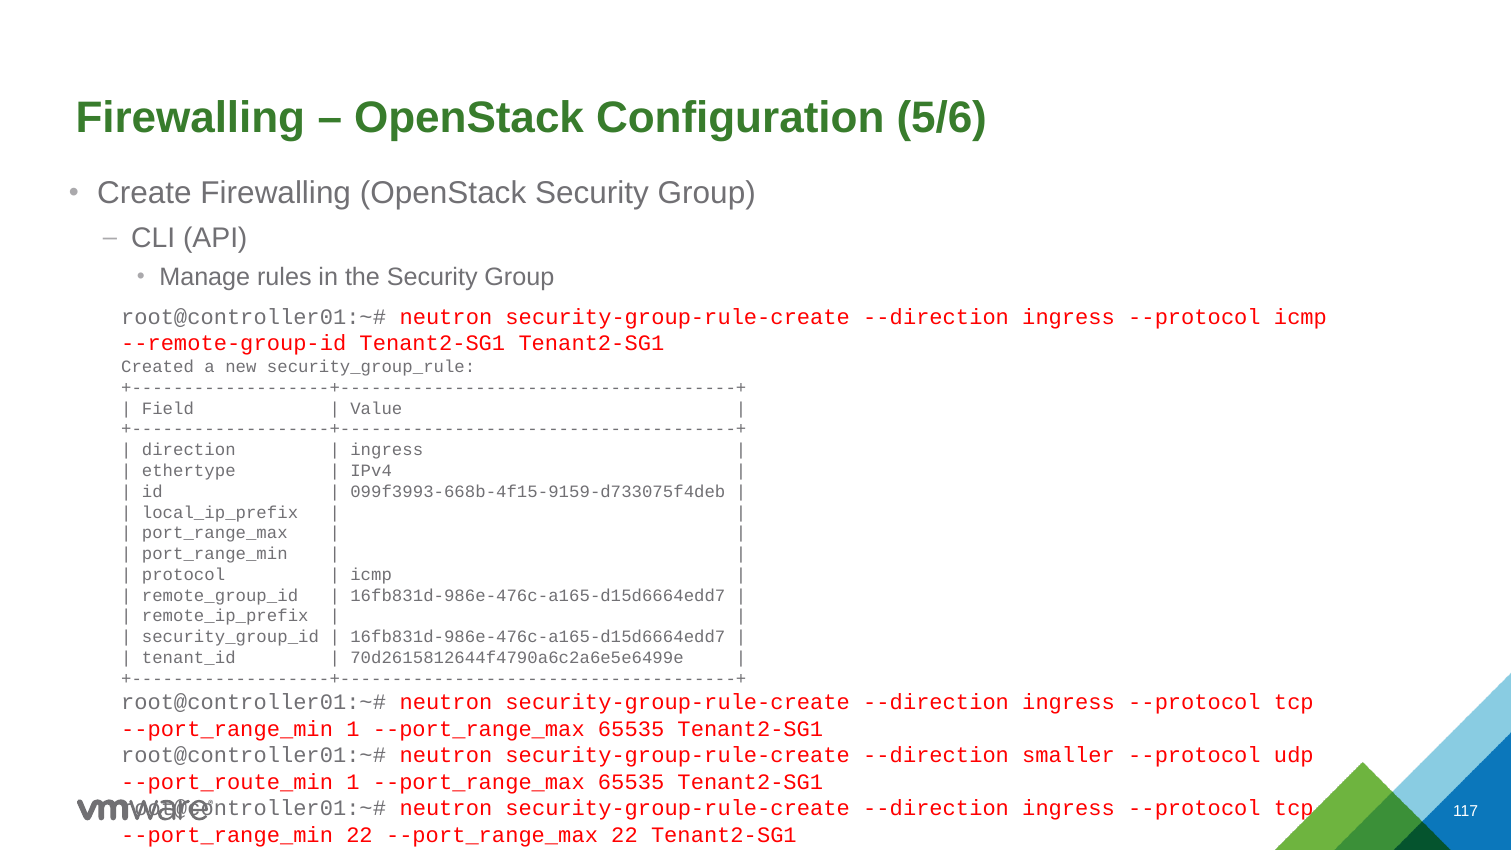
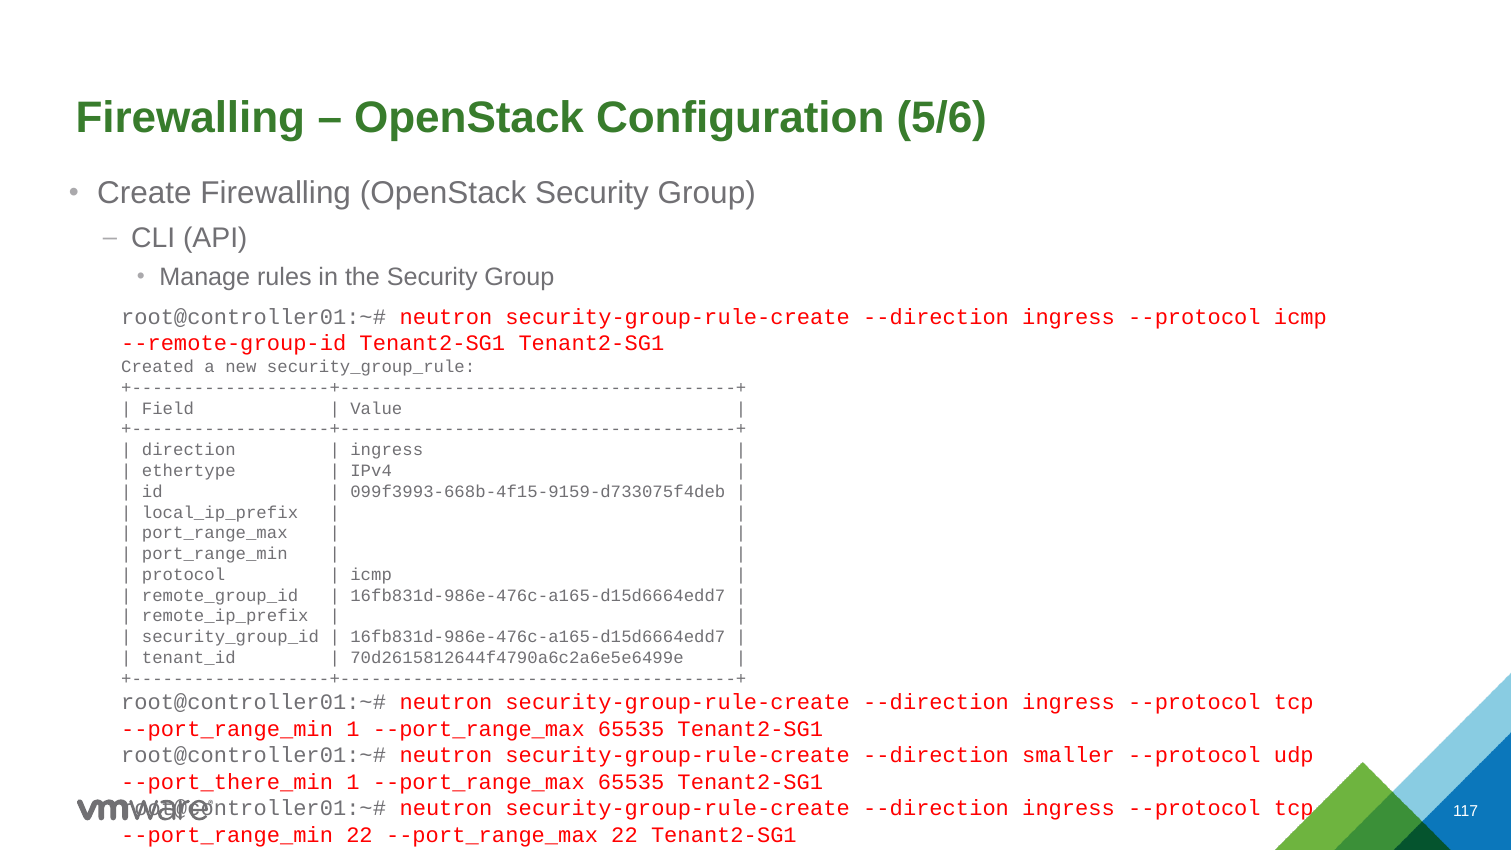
--port_route_min: --port_route_min -> --port_there_min
